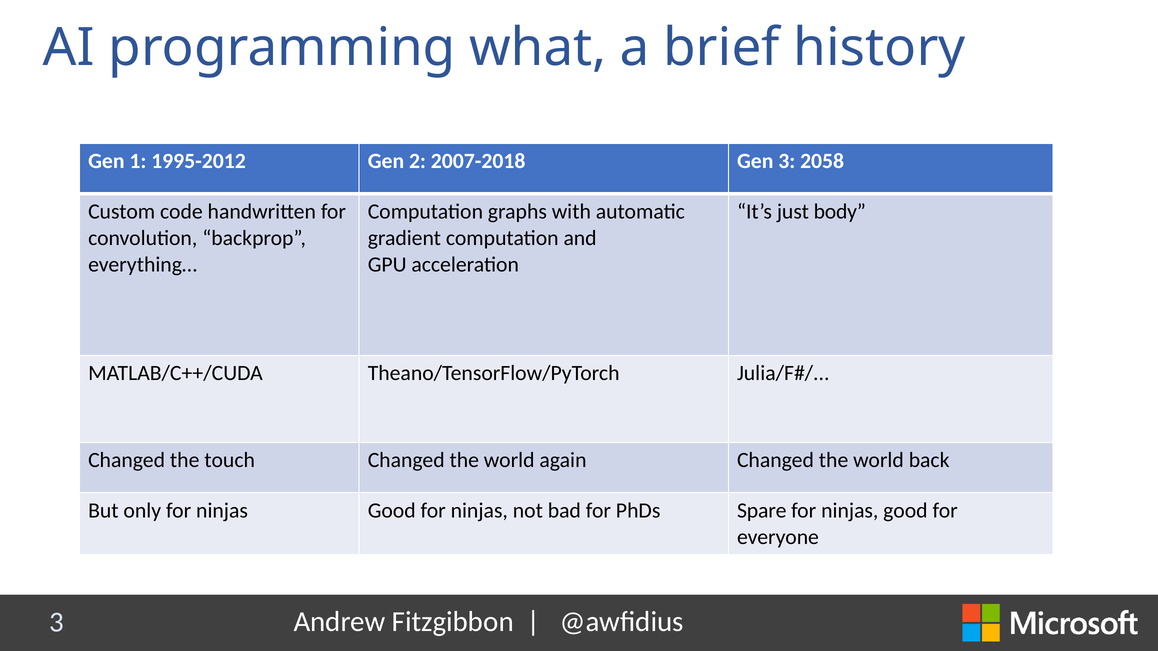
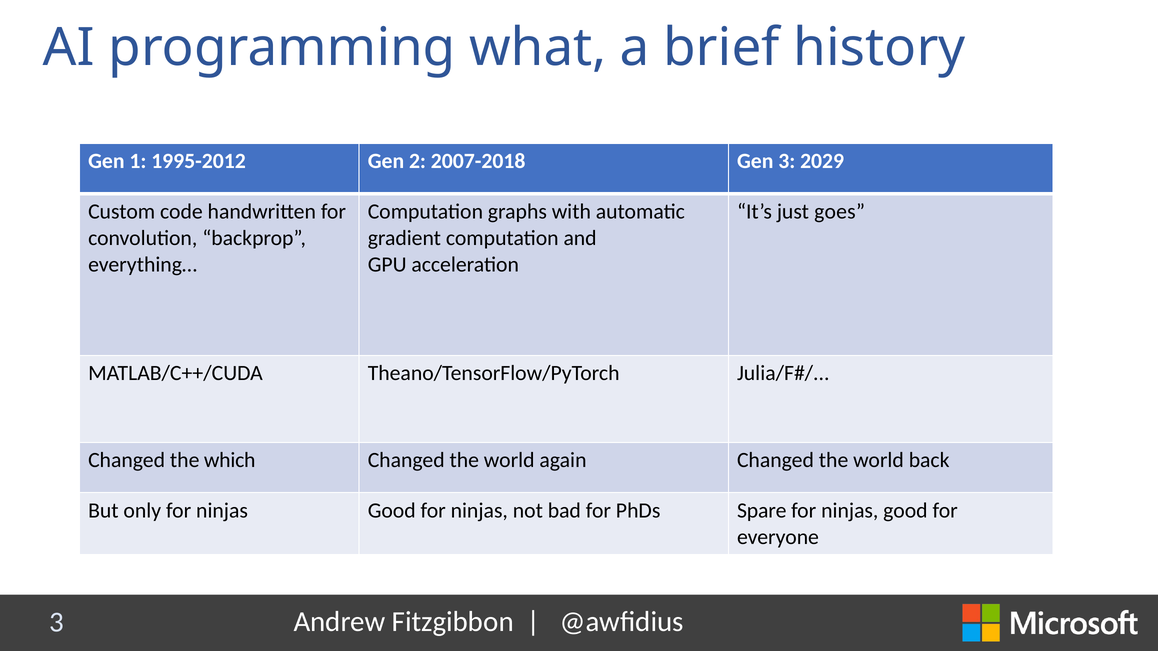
2058: 2058 -> 2029
body: body -> goes
touch: touch -> which
